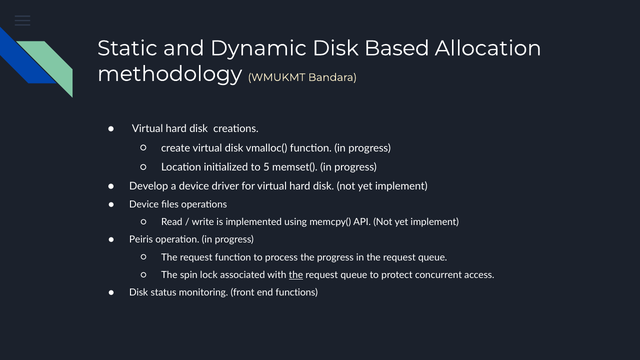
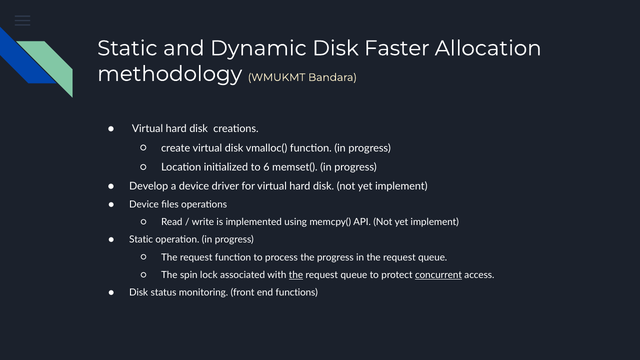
Based: Based -> Faster
5: 5 -> 6
Peiris at (141, 240): Peiris -> Static
concurrent underline: none -> present
